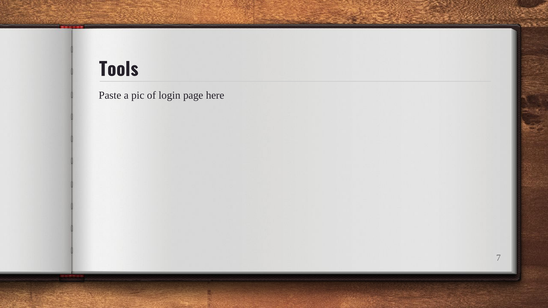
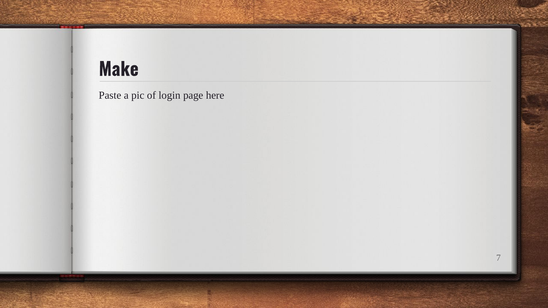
Tools: Tools -> Make
